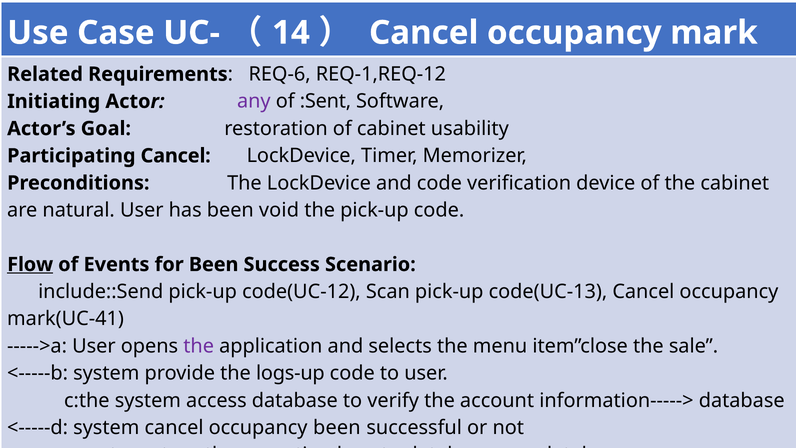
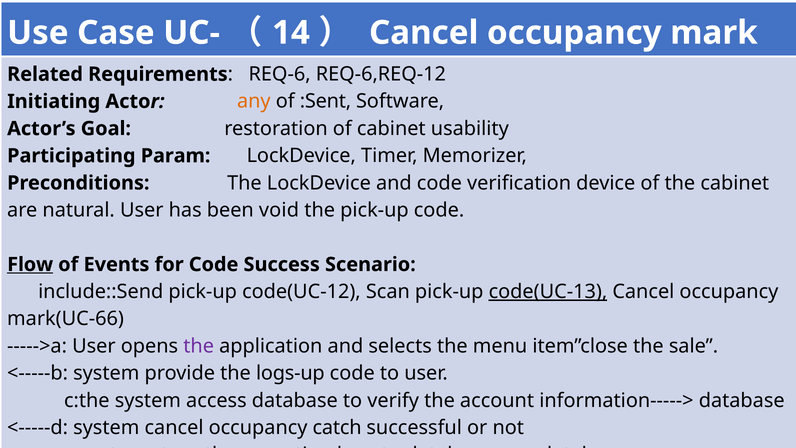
REQ-1,REQ-12: REQ-1,REQ-12 -> REQ-6,REQ-12
any colour: purple -> orange
Participating Cancel: Cancel -> Param
for Been: Been -> Code
code(UC-13 underline: none -> present
mark(UC-41: mark(UC-41 -> mark(UC-66
occupancy been: been -> catch
